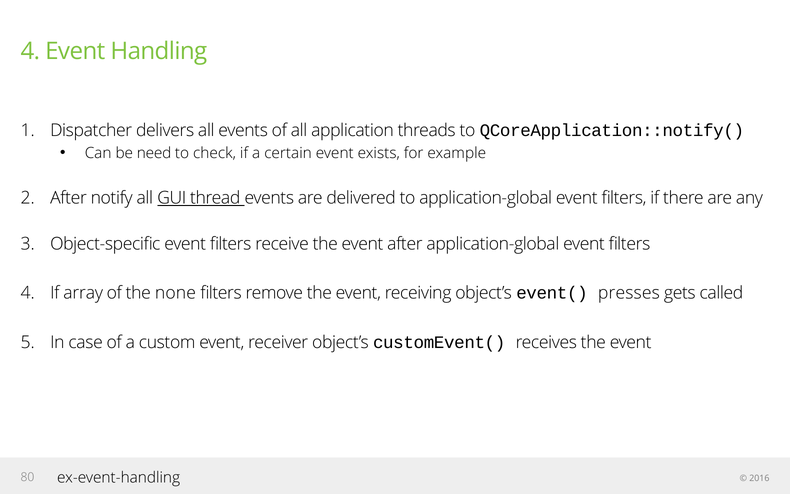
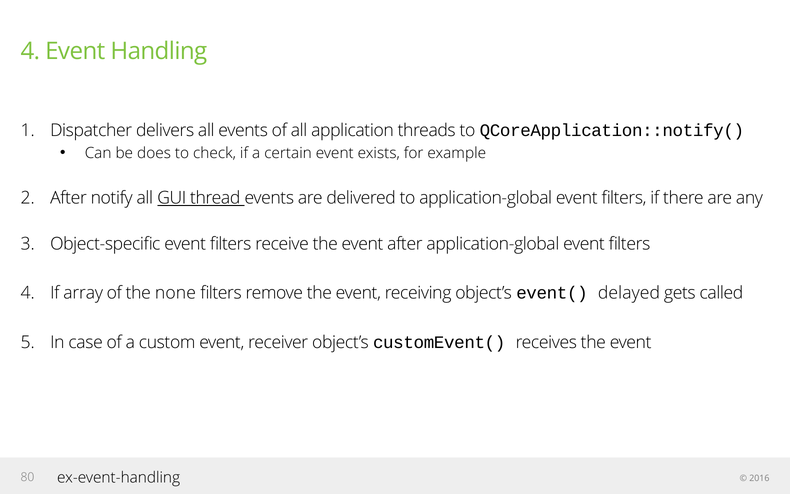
need: need -> does
presses: presses -> delayed
